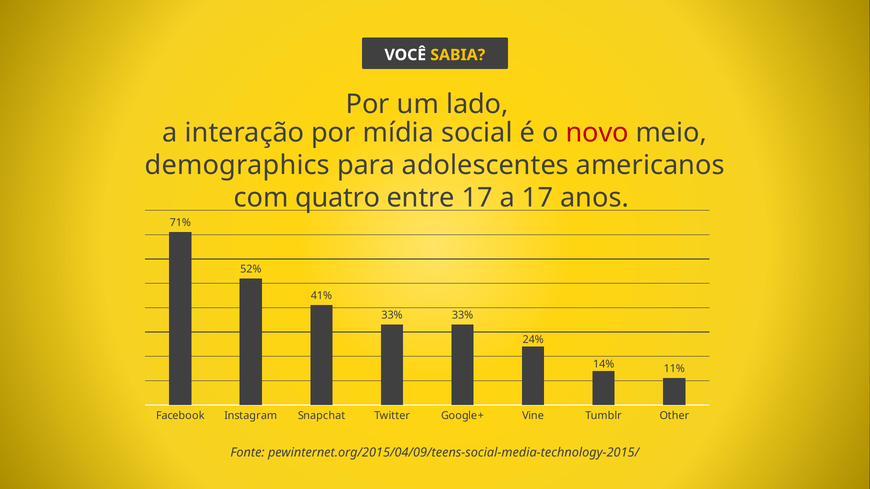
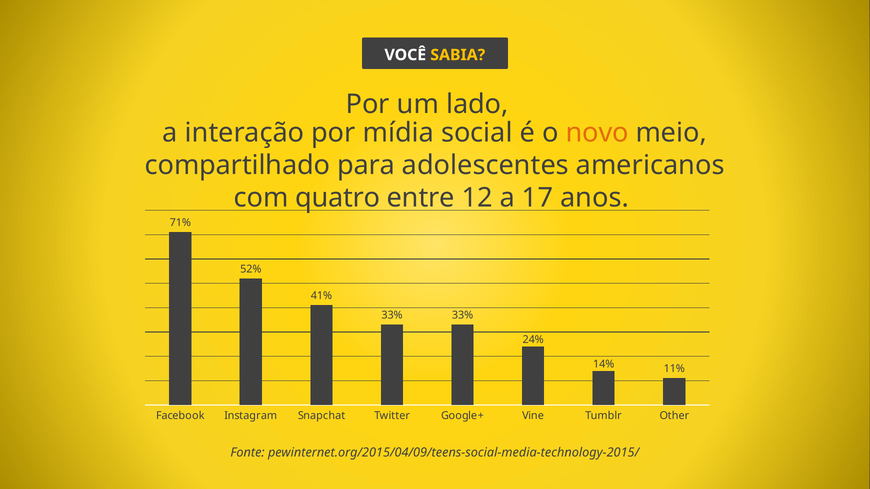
novo colour: red -> orange
demographics: demographics -> compartilhado
entre 17: 17 -> 12
